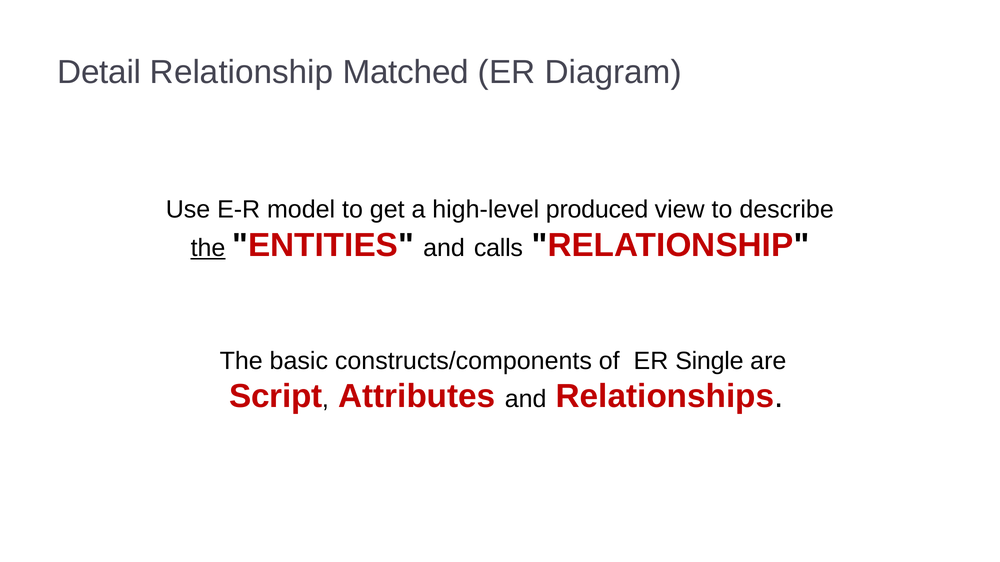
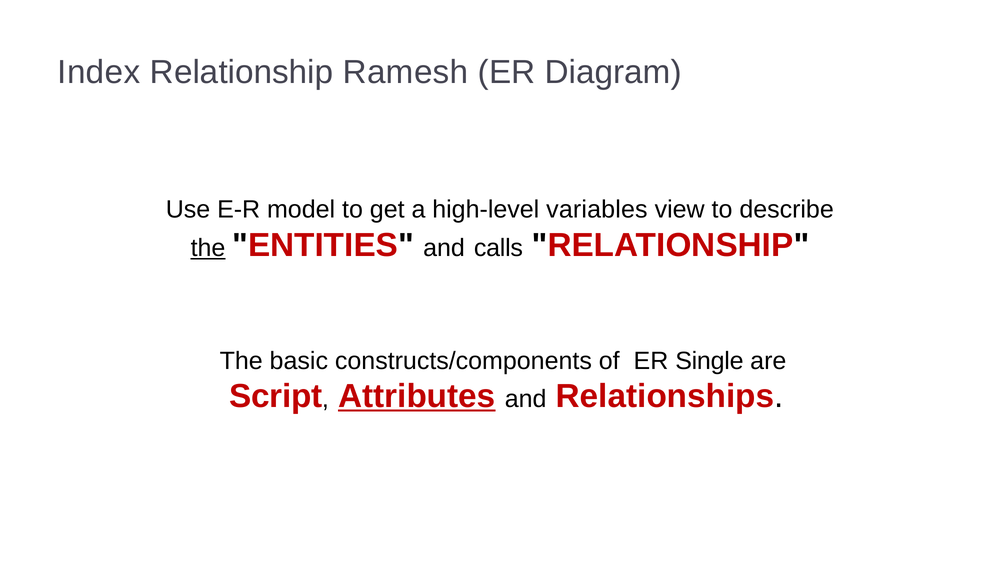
Detail: Detail -> Index
Matched: Matched -> Ramesh
produced: produced -> variables
Attributes underline: none -> present
